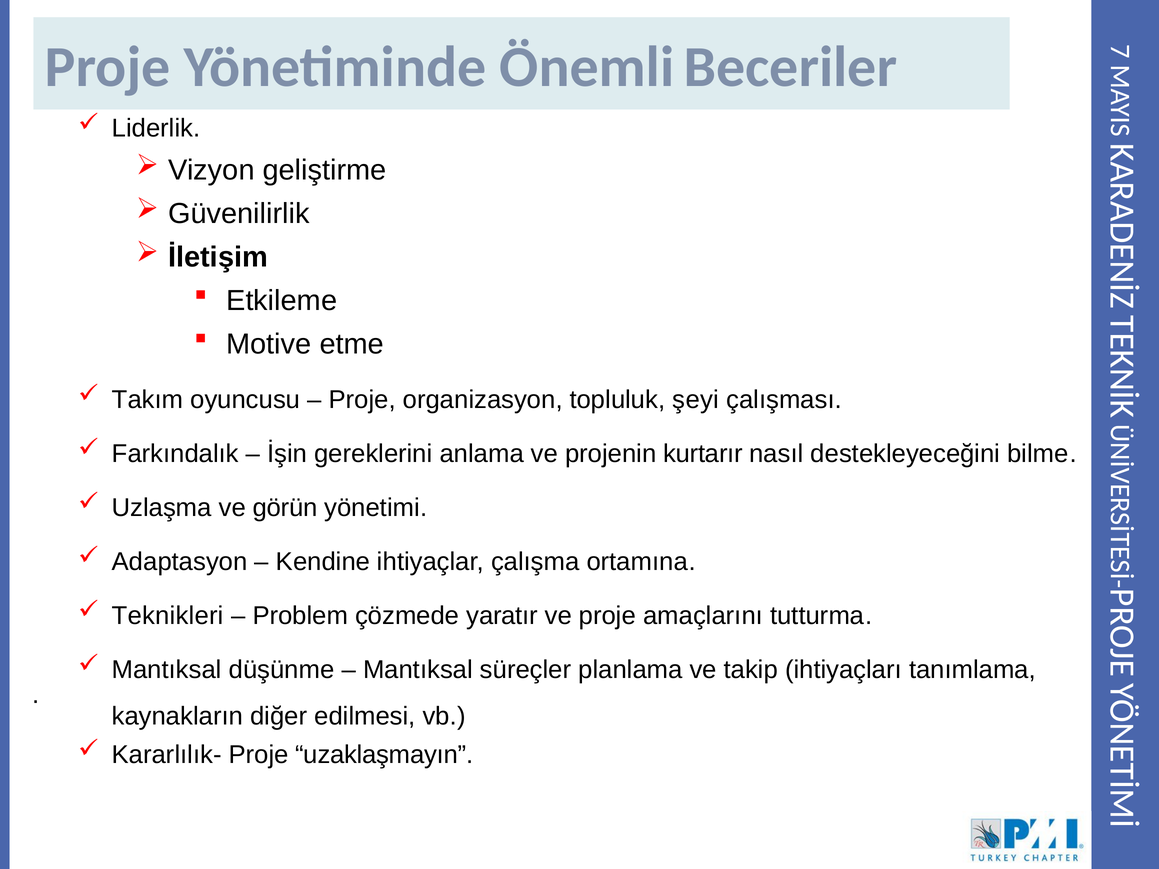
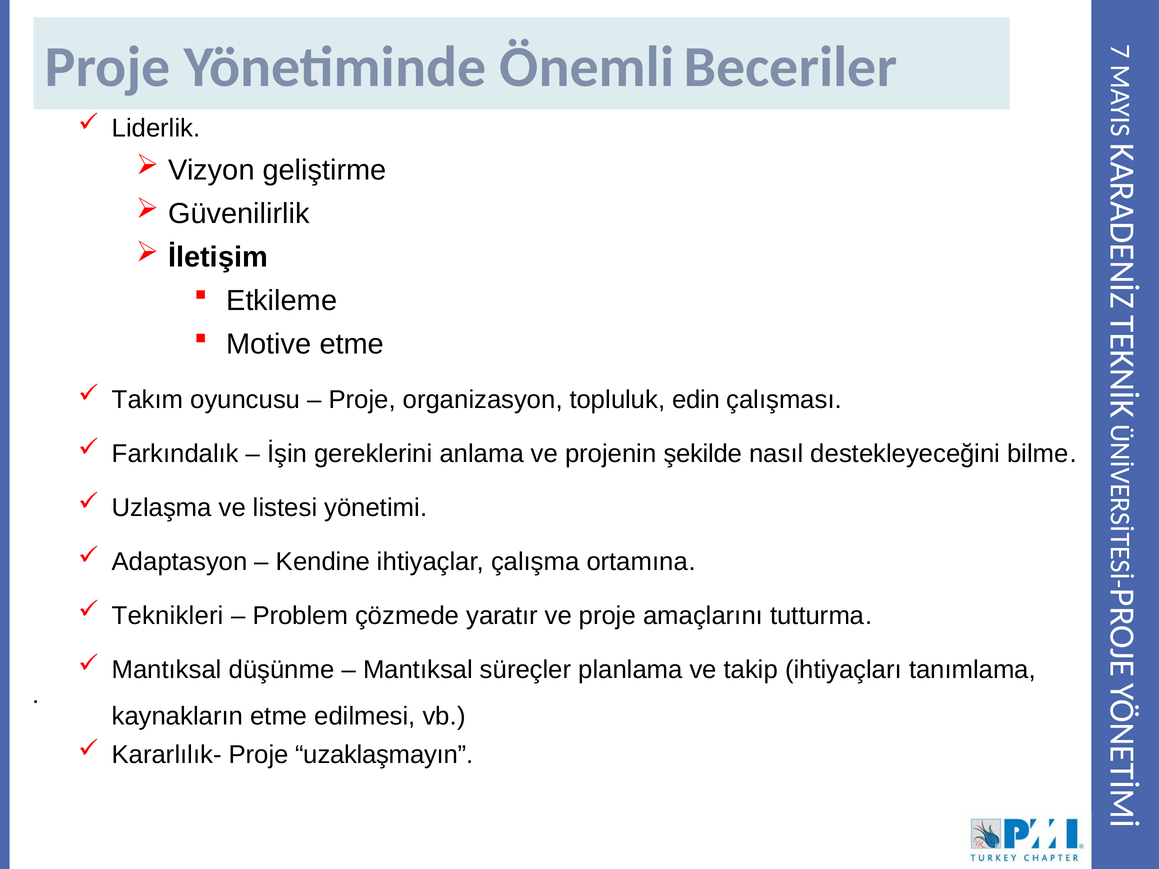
şeyi: şeyi -> edin
kurtarır: kurtarır -> şekilde
görün: görün -> listesi
kaynakların diğer: diğer -> etme
